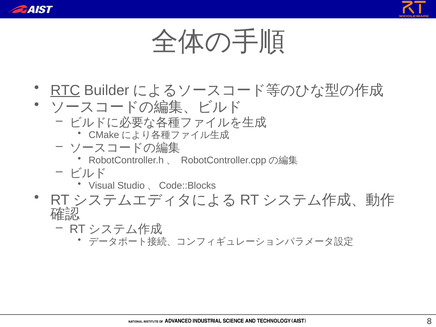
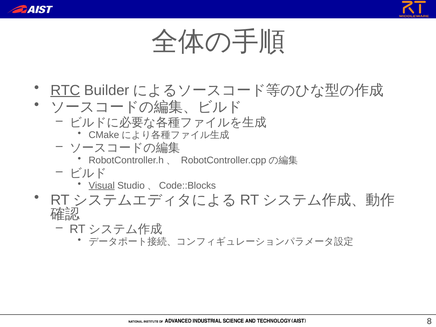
Visual underline: none -> present
